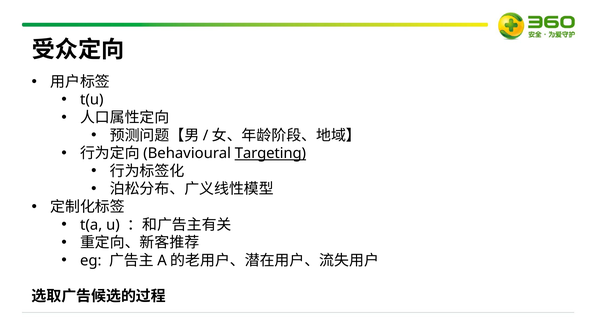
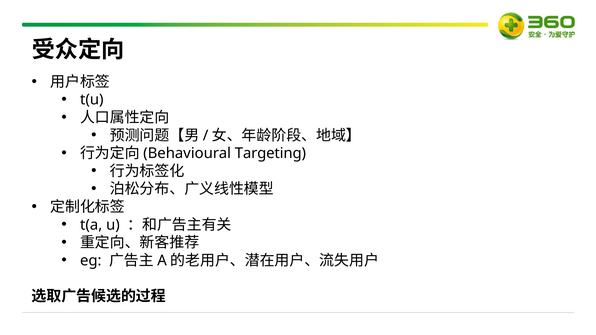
Targeting underline: present -> none
